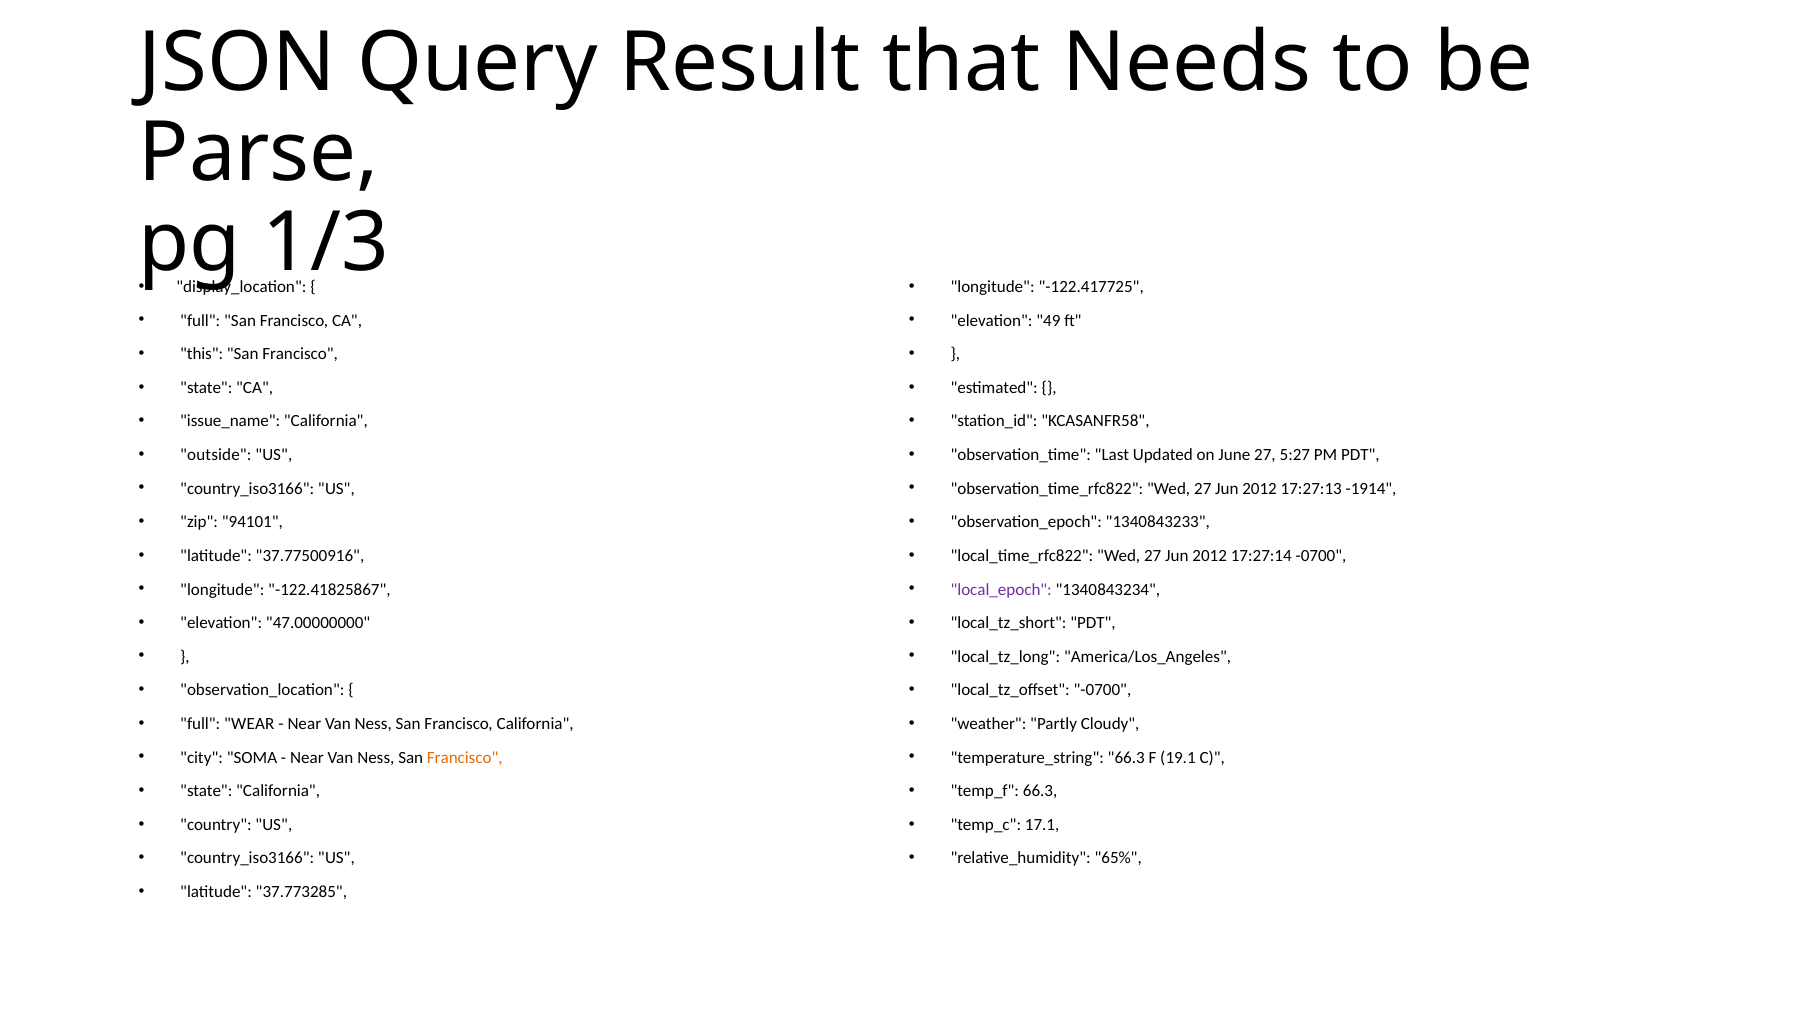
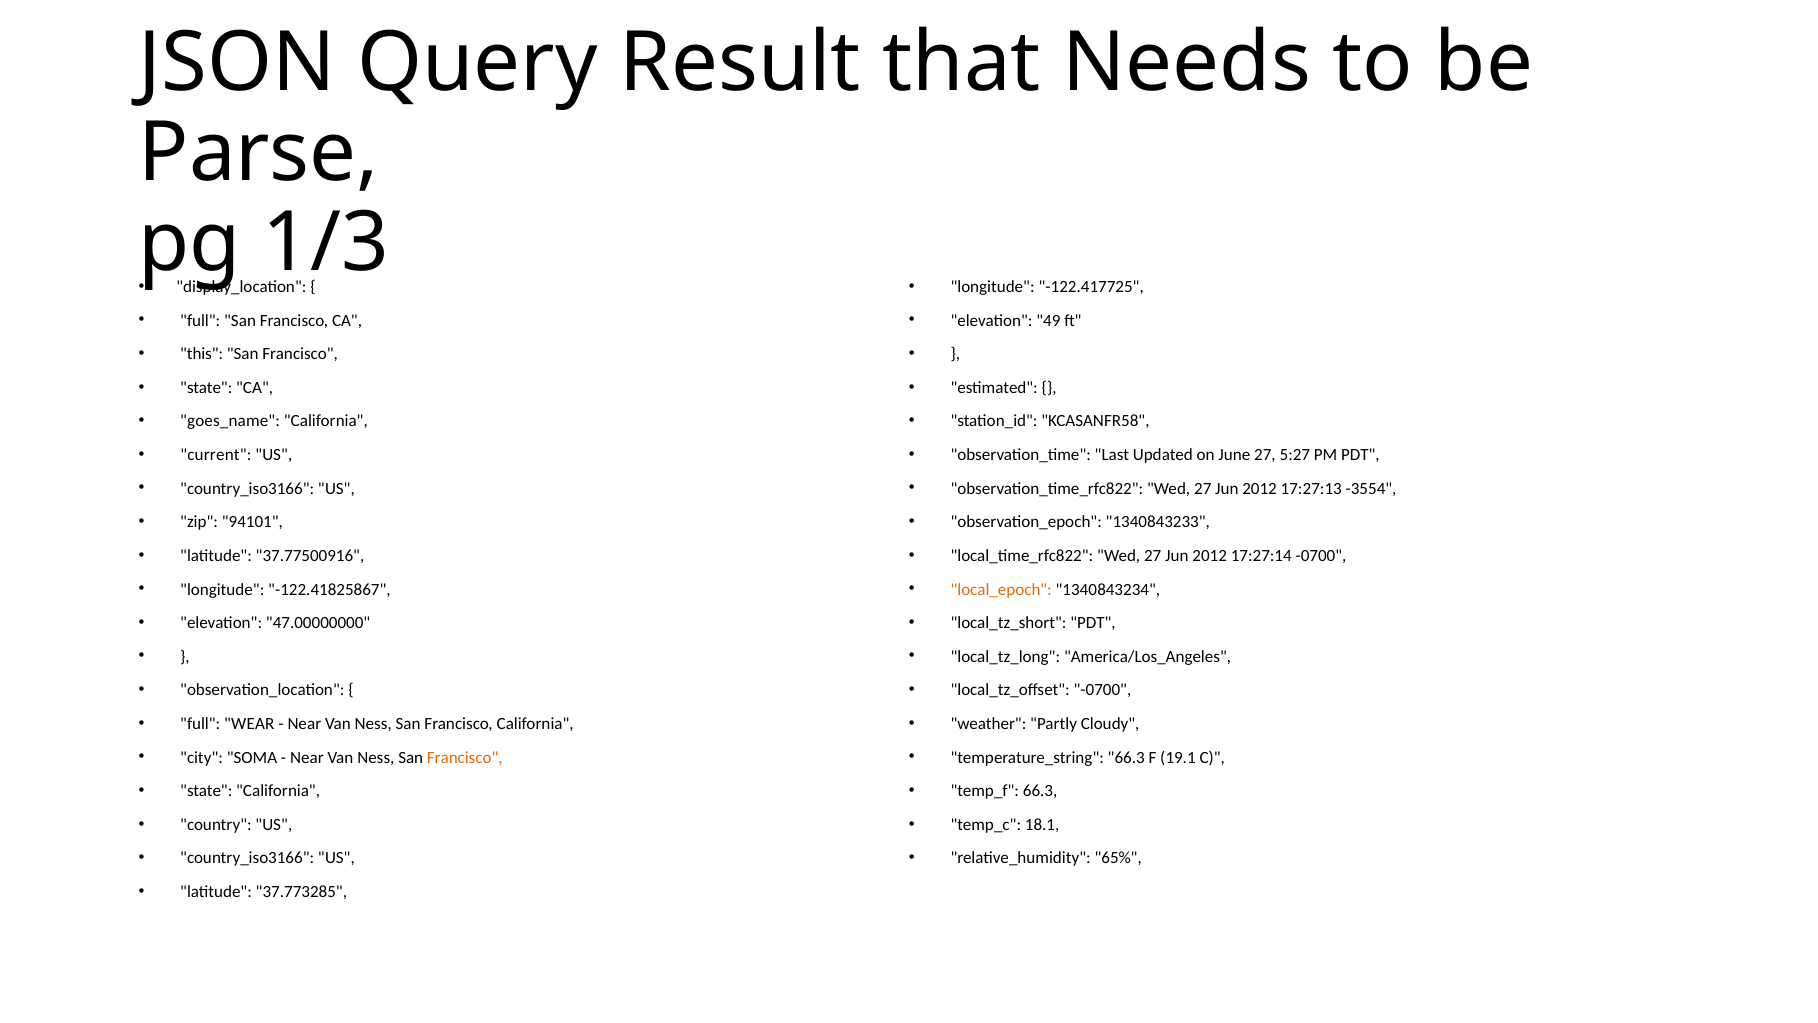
issue_name: issue_name -> goes_name
outside: outside -> current
-1914: -1914 -> -3554
local_epoch colour: purple -> orange
17.1: 17.1 -> 18.1
